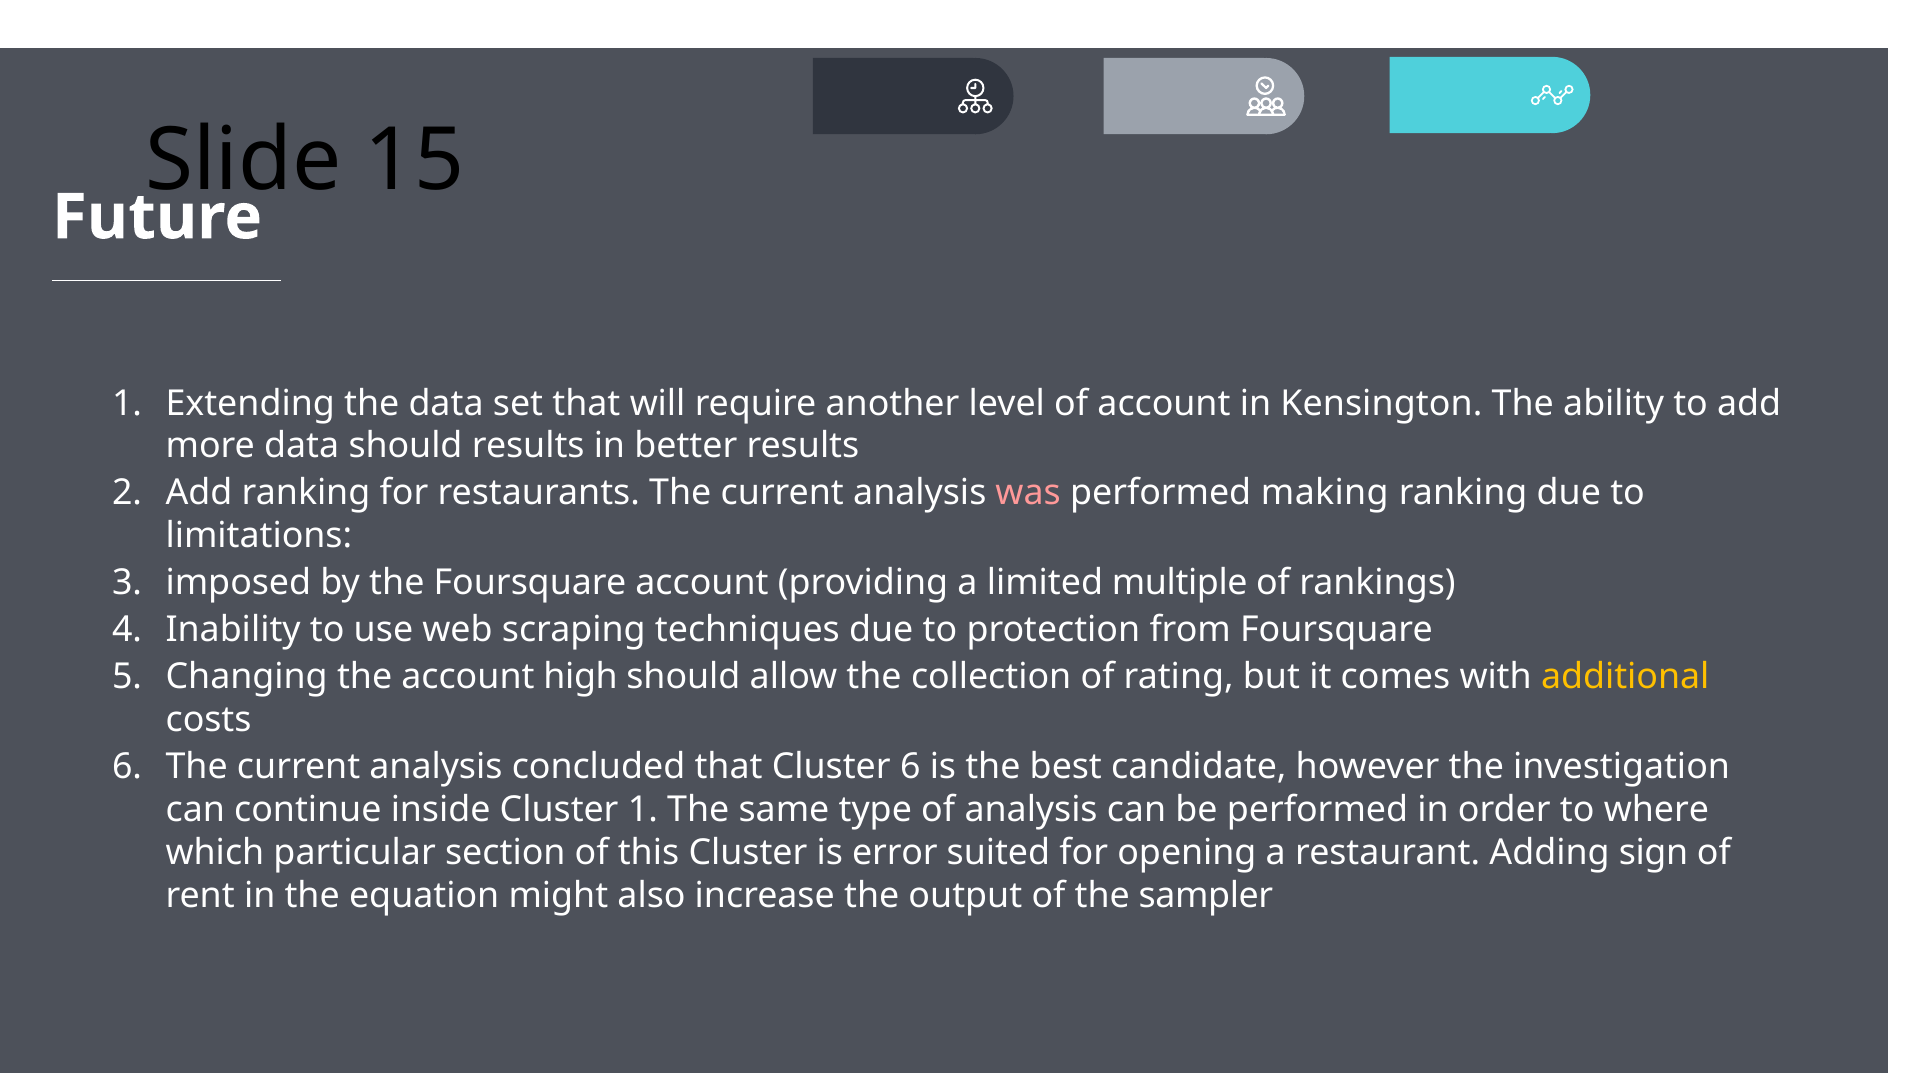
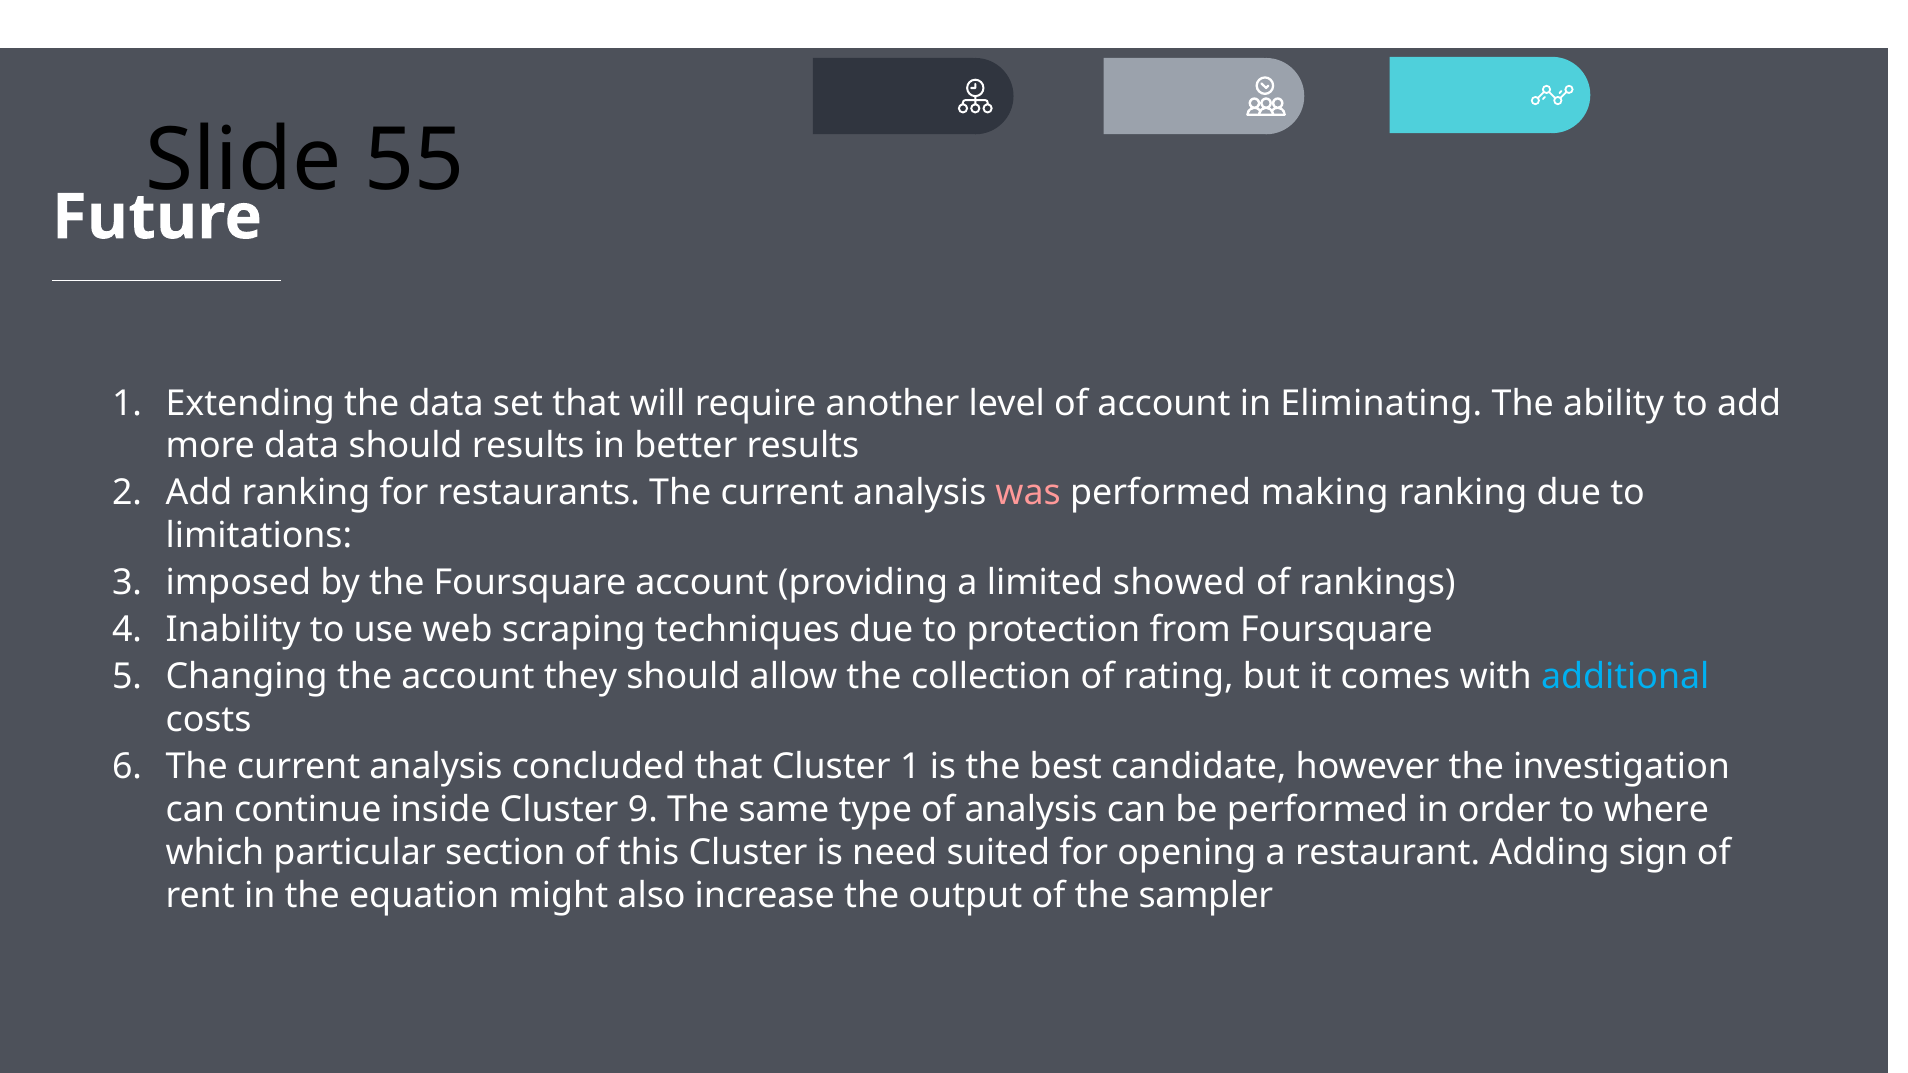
15: 15 -> 55
Kensington: Kensington -> Eliminating
multiple: multiple -> showed
high: high -> they
additional colour: yellow -> light blue
Cluster 6: 6 -> 1
Cluster 1: 1 -> 9
error: error -> need
